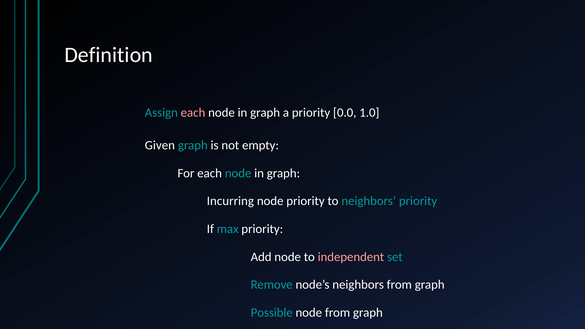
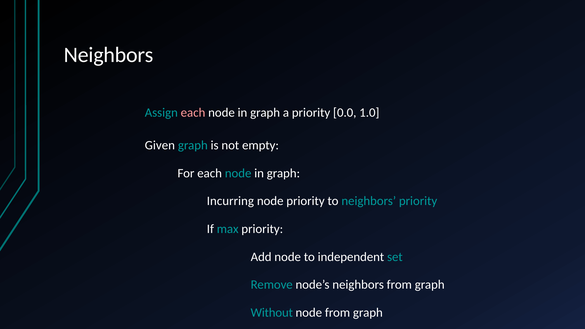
Definition at (109, 55): Definition -> Neighbors
independent colour: pink -> white
Possible: Possible -> Without
